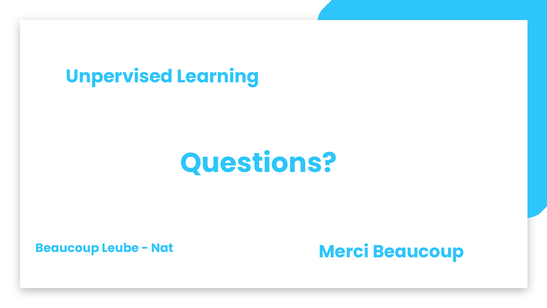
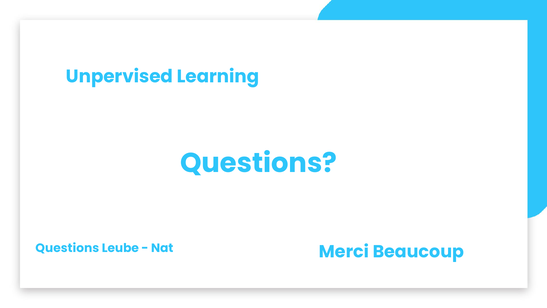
Beaucoup at (67, 248): Beaucoup -> Questions
